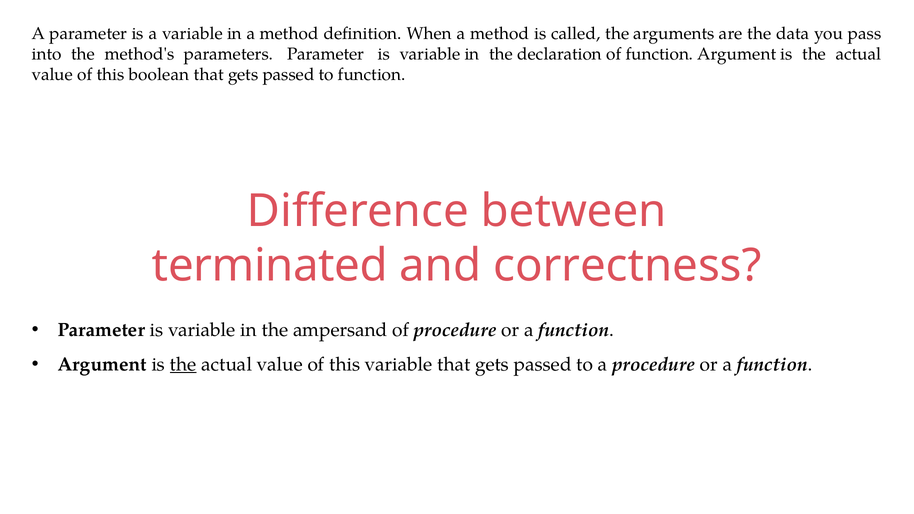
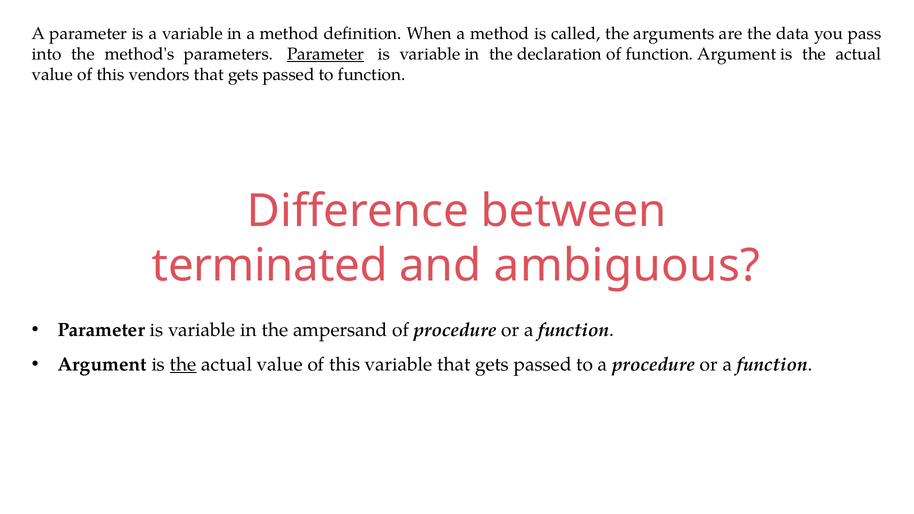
Parameter at (326, 54) underline: none -> present
boolean: boolean -> vendors
correctness: correctness -> ambiguous
